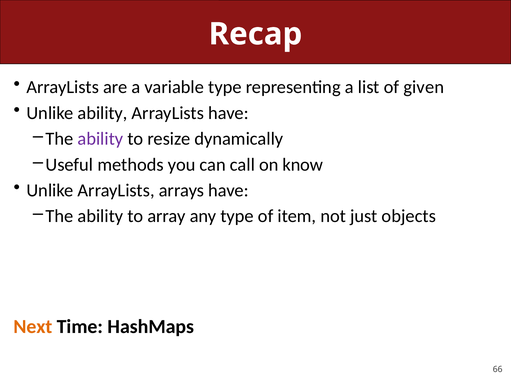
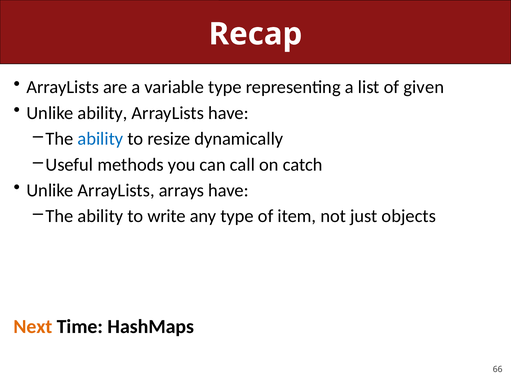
ability at (100, 139) colour: purple -> blue
know: know -> catch
array: array -> write
